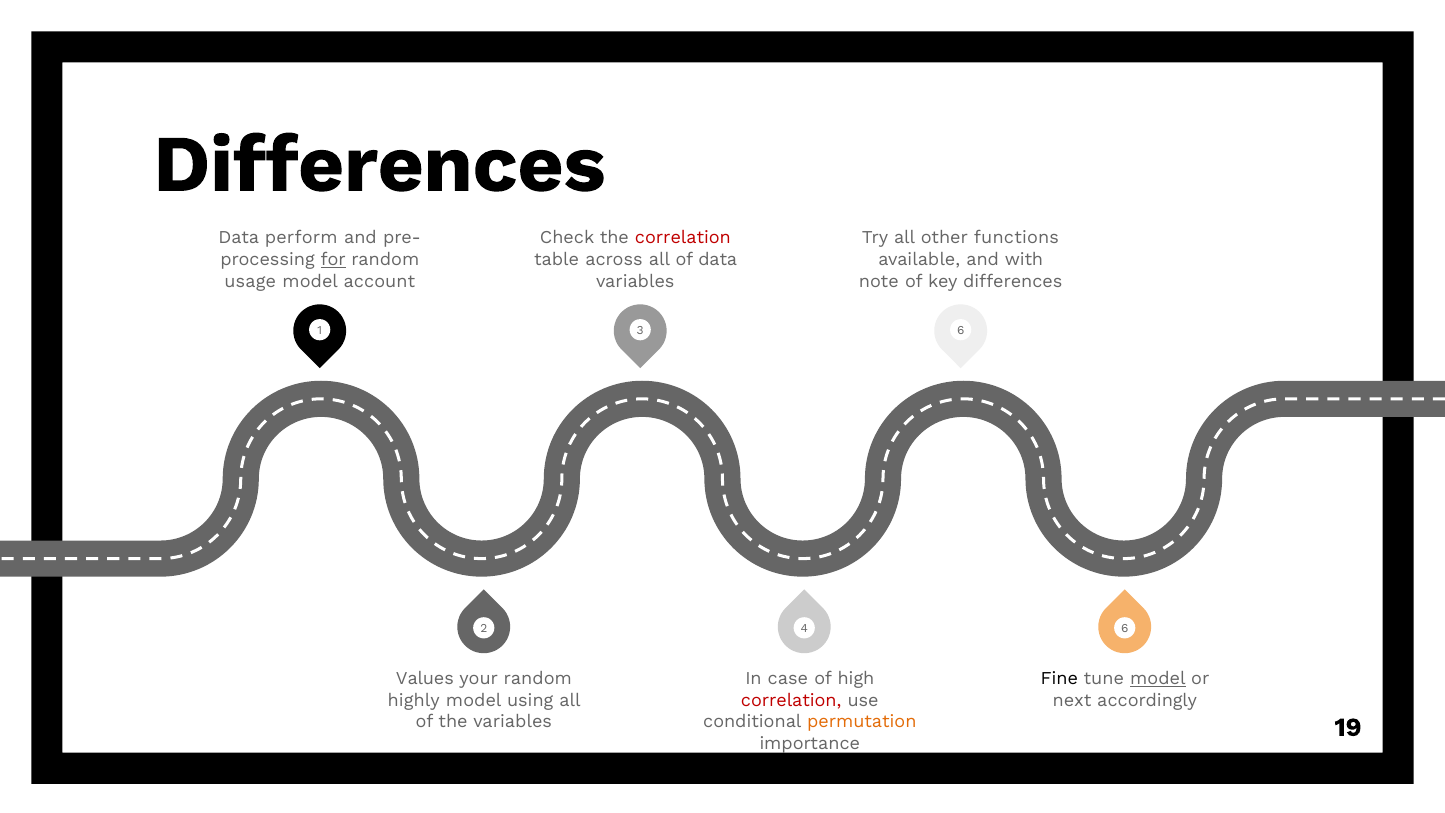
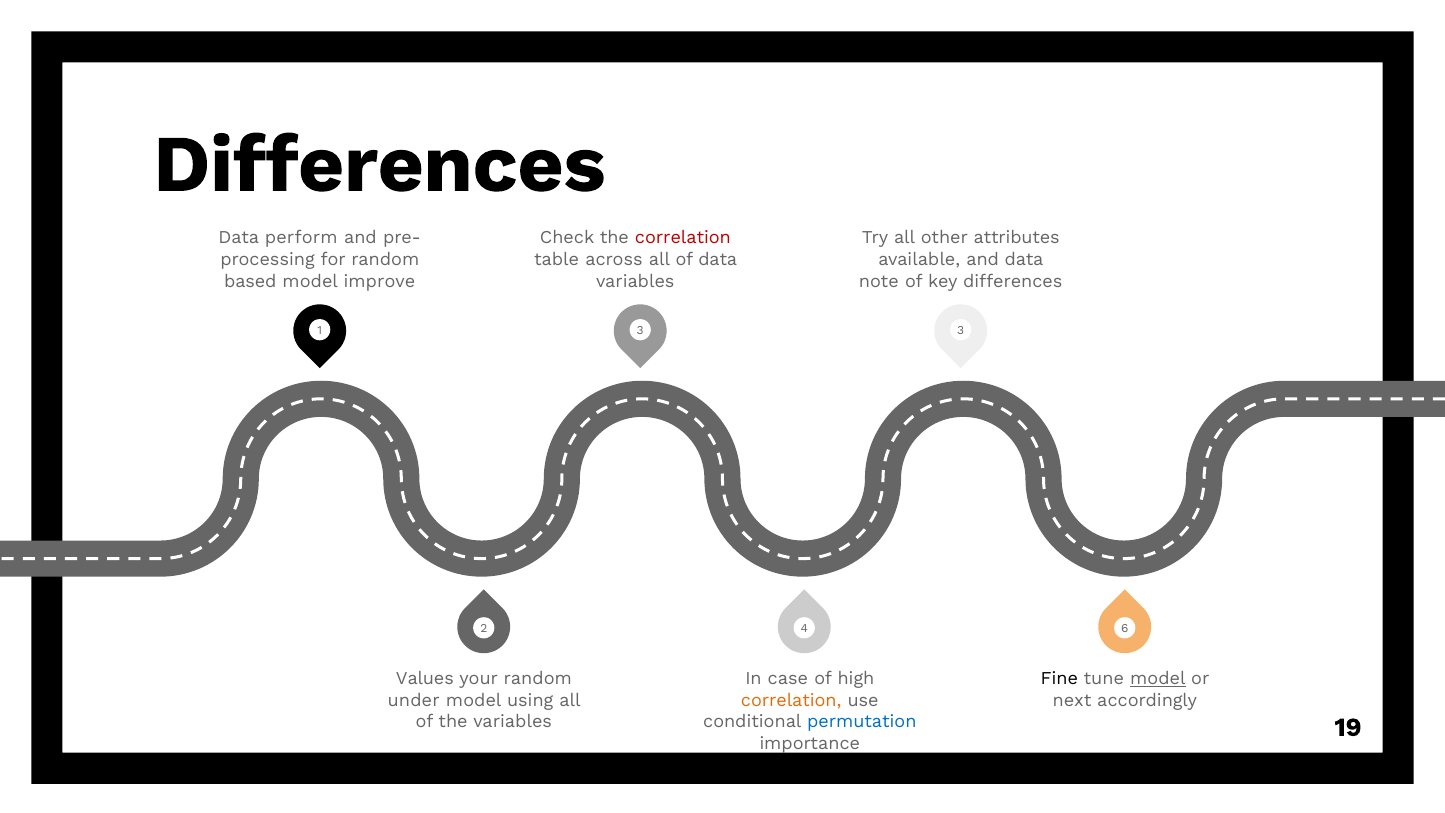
functions: functions -> attributes
for underline: present -> none
and with: with -> data
usage: usage -> based
account: account -> improve
3 6: 6 -> 3
highly: highly -> under
correlation at (791, 700) colour: red -> orange
permutation colour: orange -> blue
